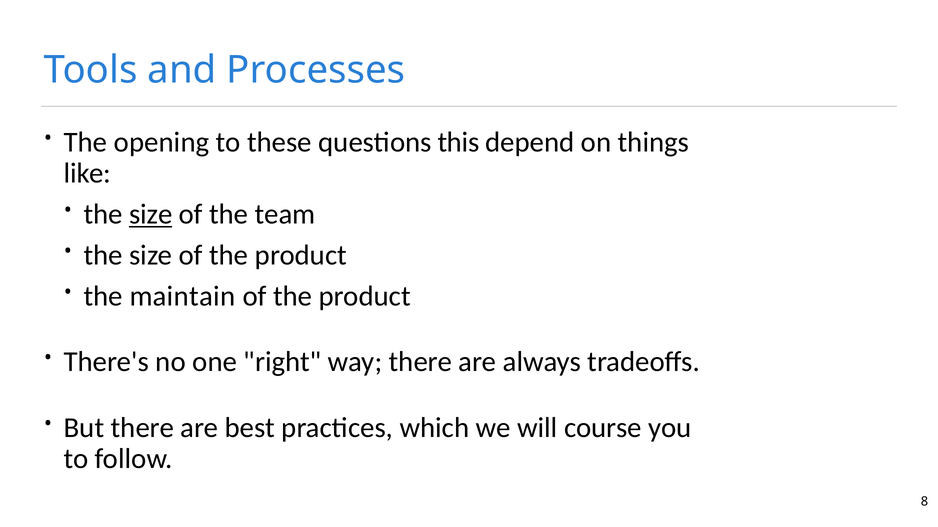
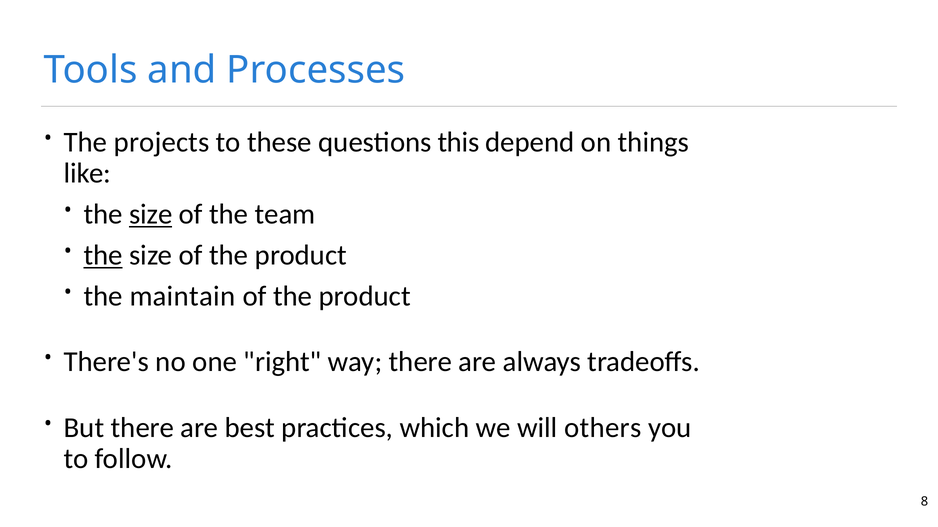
opening: opening -> projects
the at (103, 256) underline: none -> present
course: course -> others
